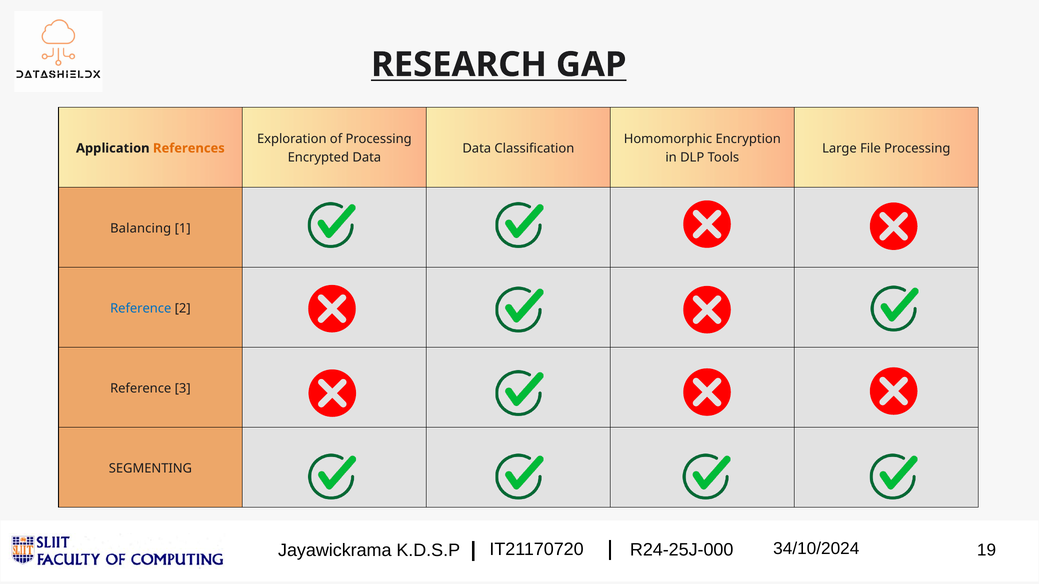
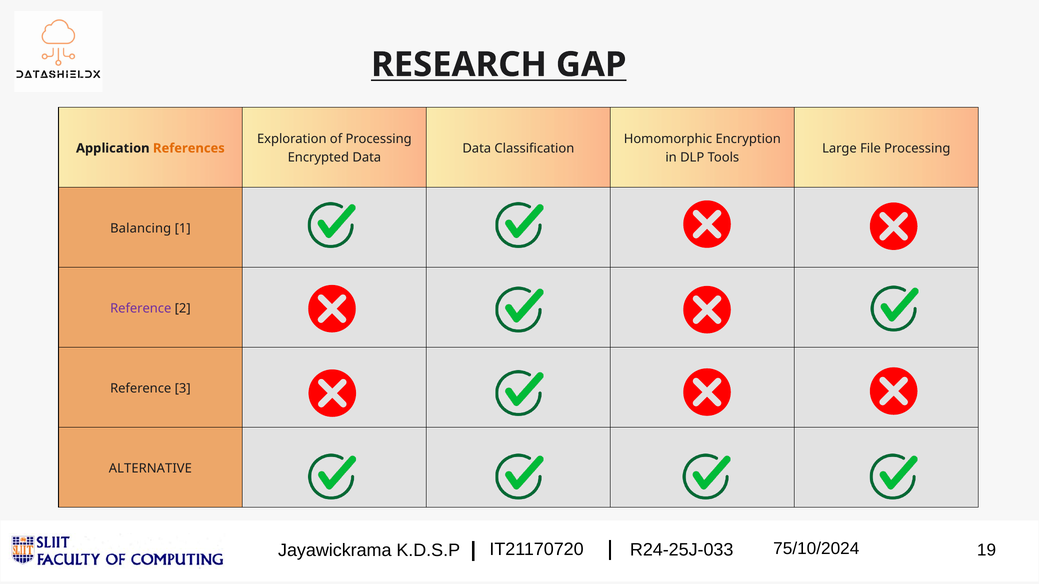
Reference at (141, 308) colour: blue -> purple
SEGMENTING: SEGMENTING -> ALTERNATIVE
R24-25J-000: R24-25J-000 -> R24-25J-033
34/10/2024: 34/10/2024 -> 75/10/2024
